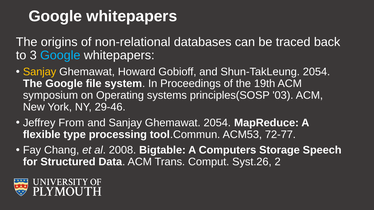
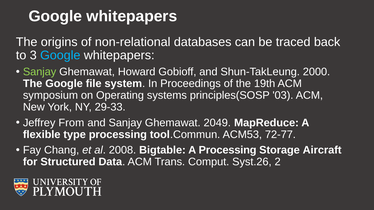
Sanjay at (40, 72) colour: yellow -> light green
Shun-TakLeung 2054: 2054 -> 2000
29-46: 29-46 -> 29-33
Ghemawat 2054: 2054 -> 2049
A Computers: Computers -> Processing
Speech: Speech -> Aircraft
